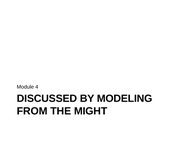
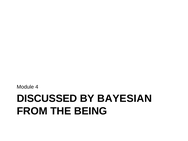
MODELING: MODELING -> BAYESIAN
MIGHT: MIGHT -> BEING
